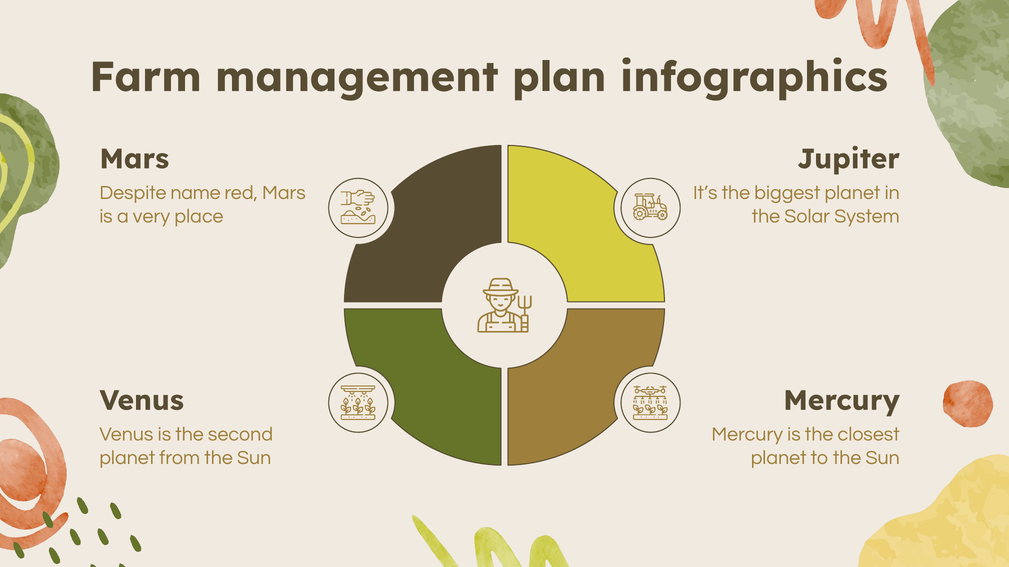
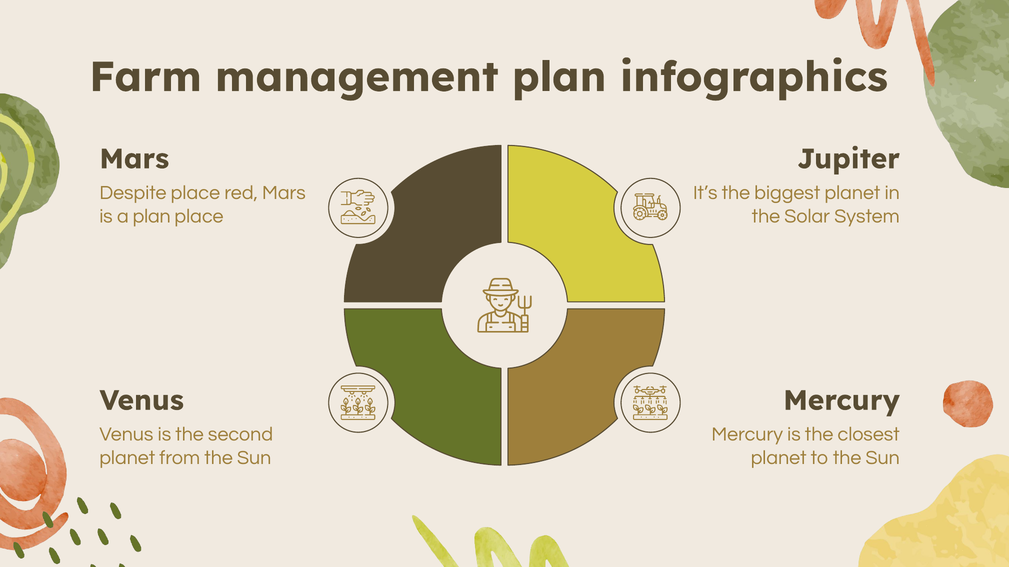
Despite name: name -> place
a very: very -> plan
